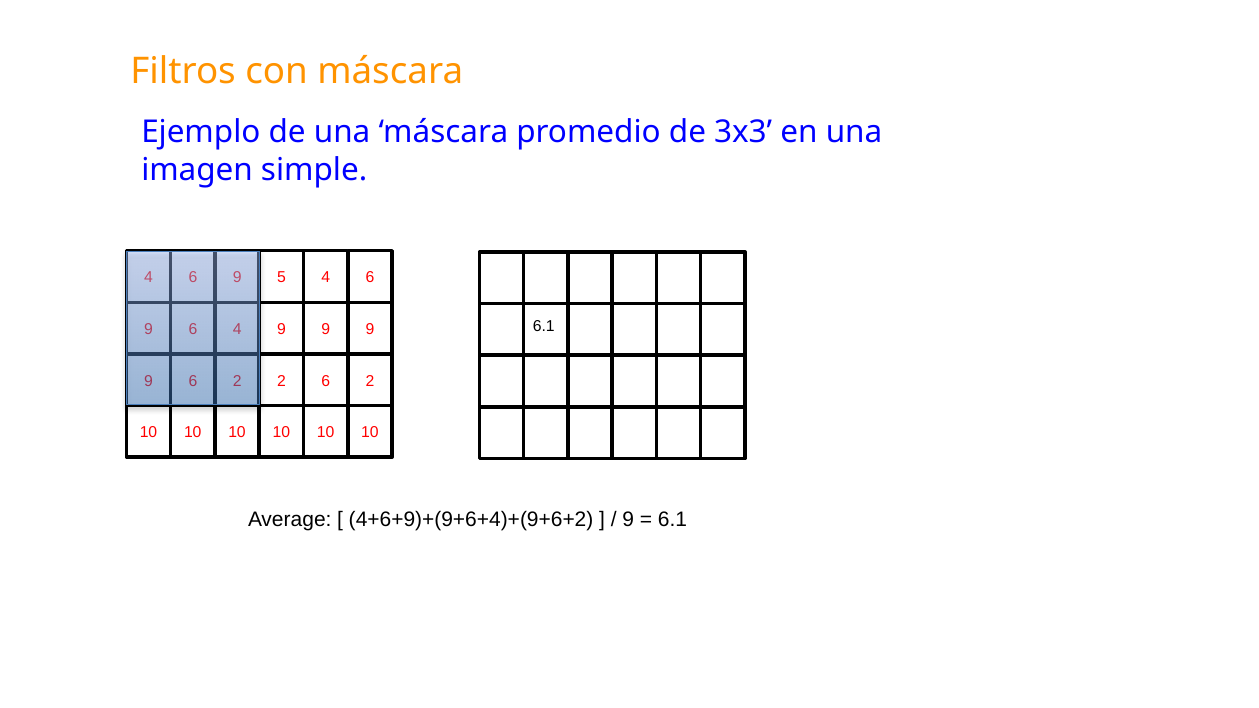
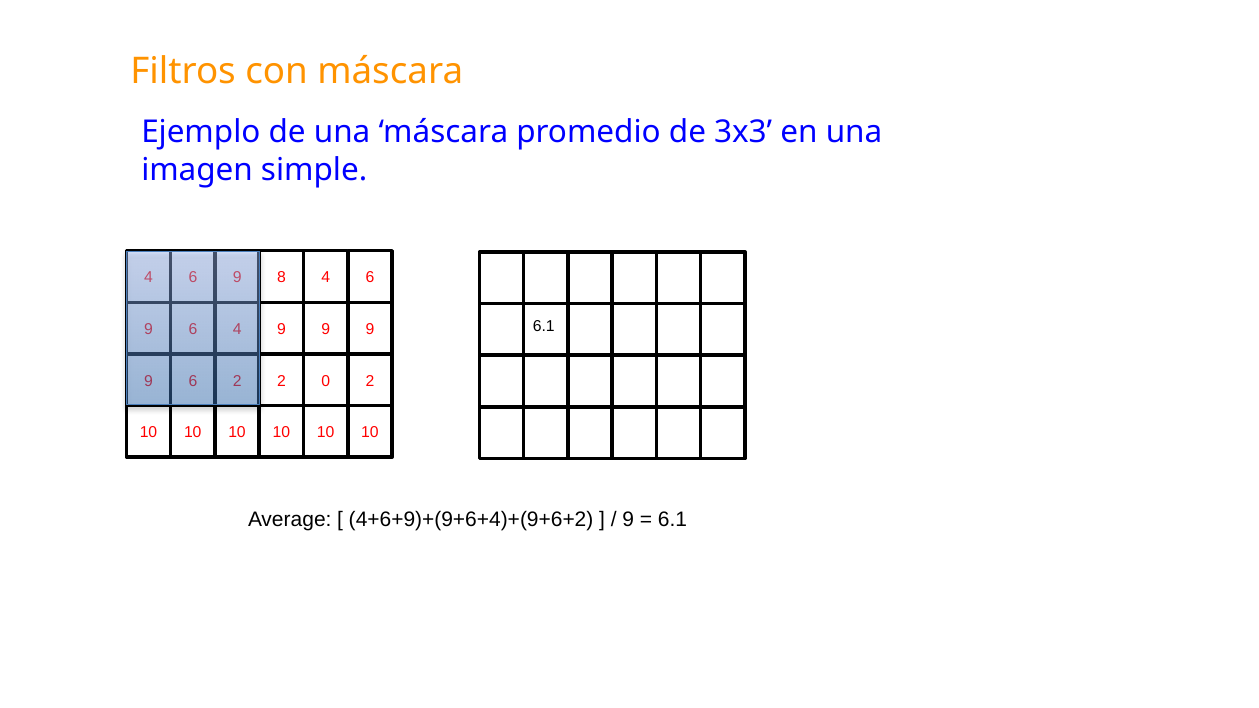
5: 5 -> 8
2 6: 6 -> 0
